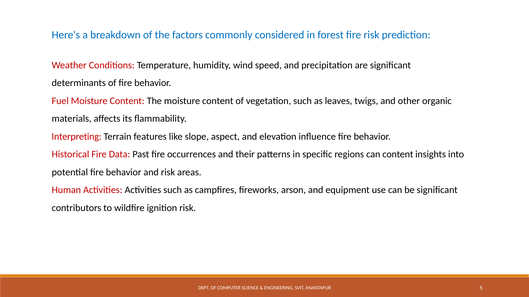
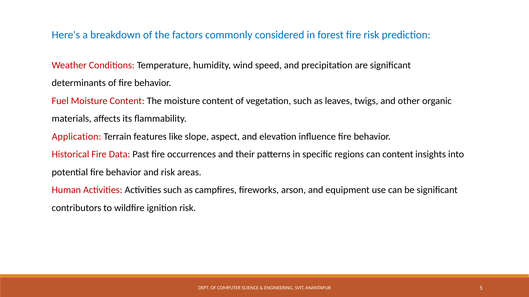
Interpreting: Interpreting -> Application
